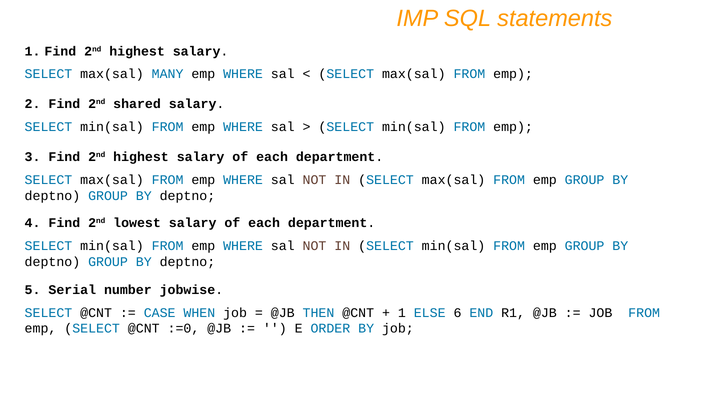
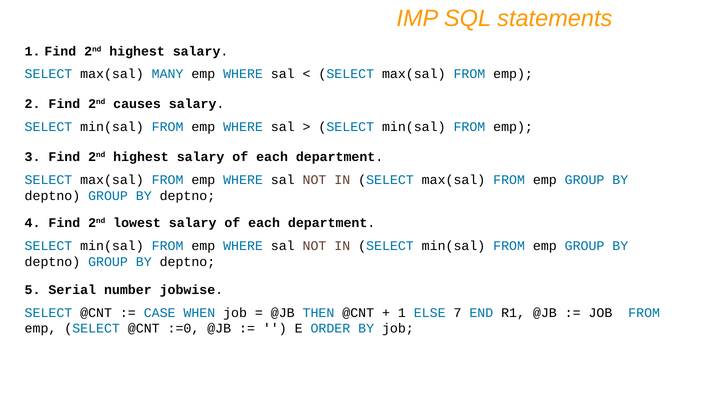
shared: shared -> causes
6: 6 -> 7
